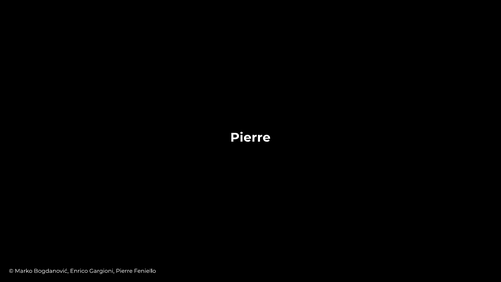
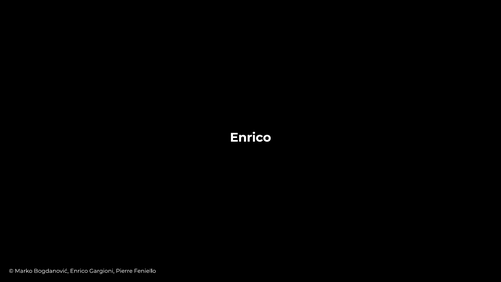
Pierre at (250, 137): Pierre -> Enrico
